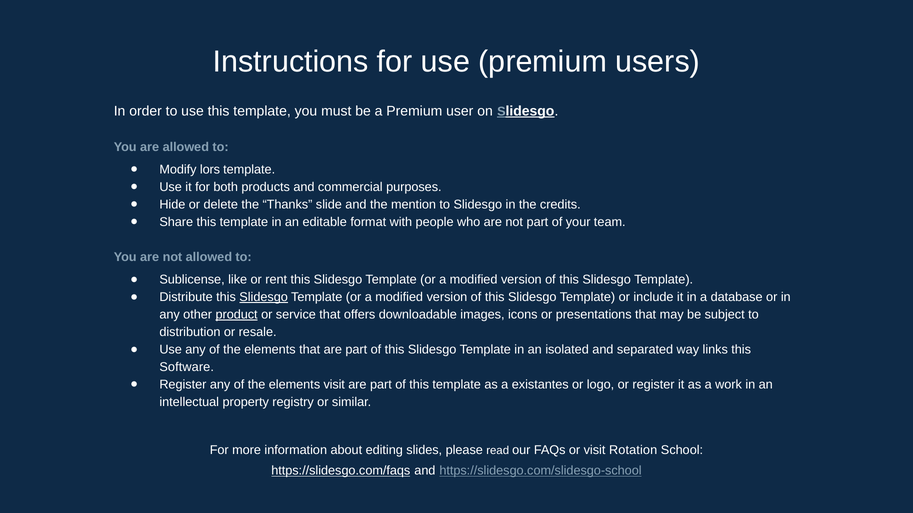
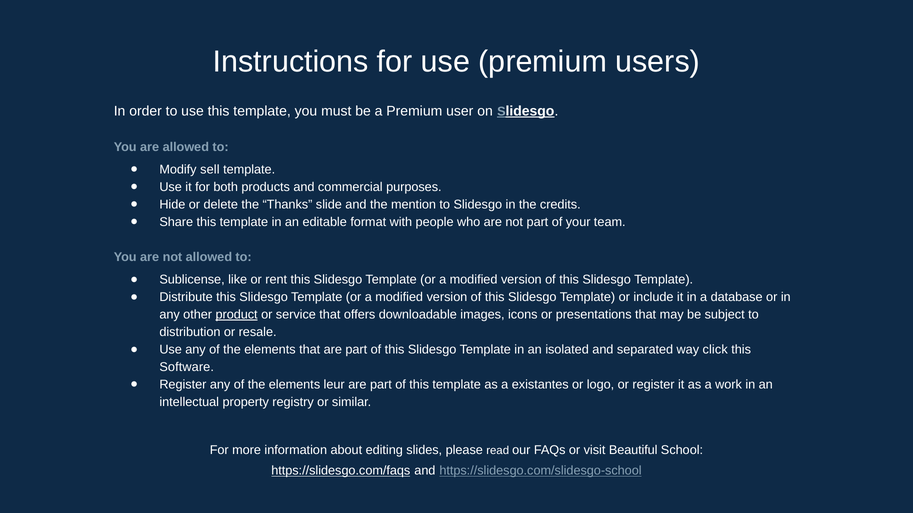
lors: lors -> sell
Slidesgo at (264, 297) underline: present -> none
links: links -> click
elements visit: visit -> leur
Rotation: Rotation -> Beautiful
